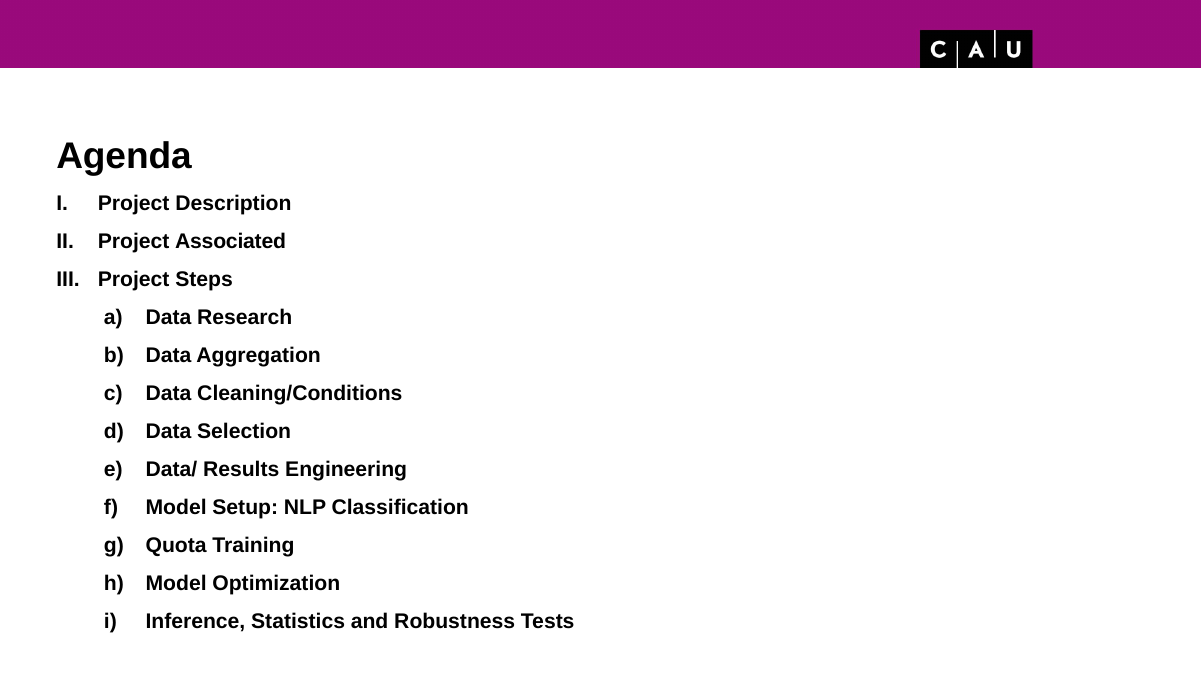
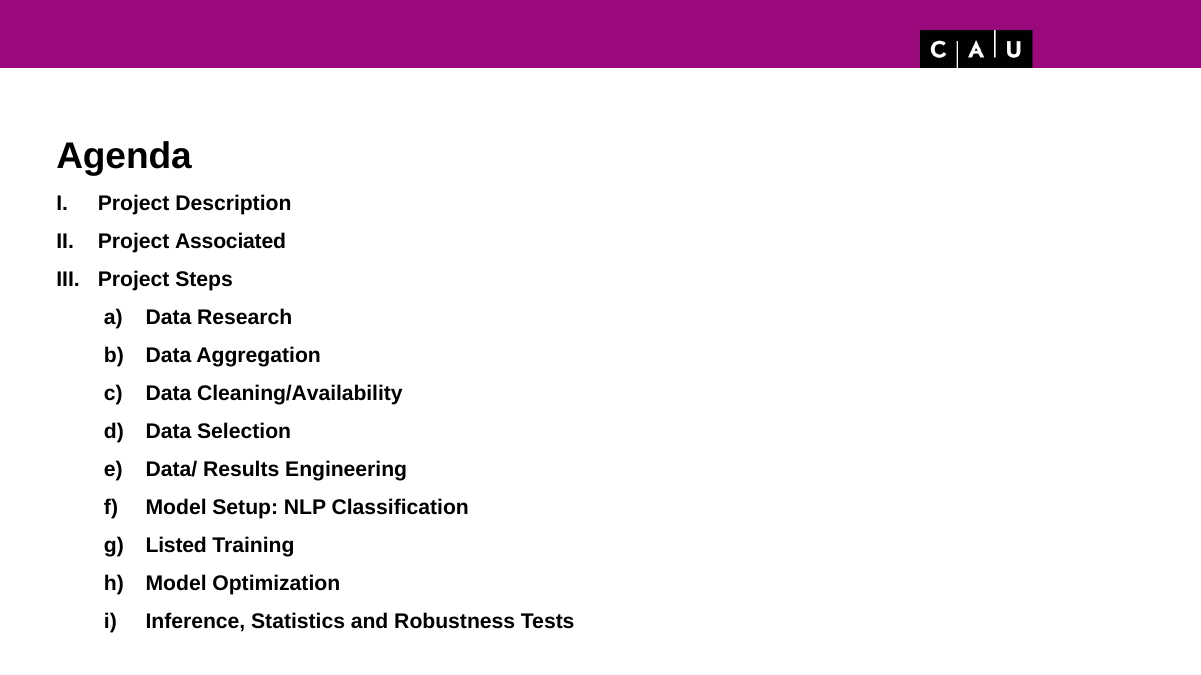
Cleaning/Conditions: Cleaning/Conditions -> Cleaning/Availability
Quota: Quota -> Listed
